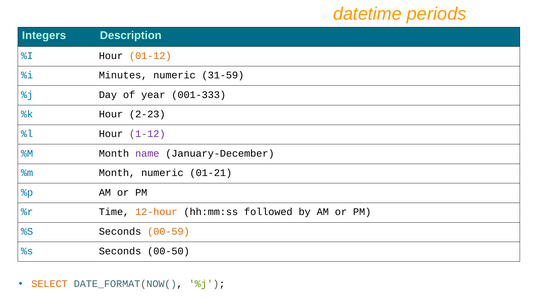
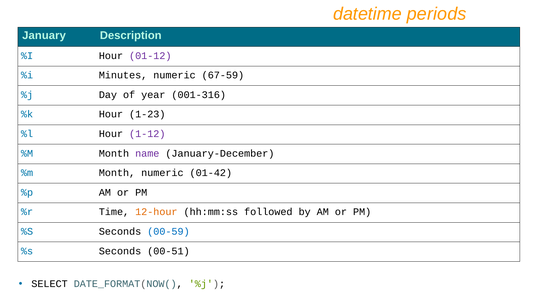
Integers: Integers -> January
01-12 colour: orange -> purple
31-59: 31-59 -> 67-59
001-333: 001-333 -> 001-316
2-23: 2-23 -> 1-23
01-21: 01-21 -> 01-42
00-59 colour: orange -> blue
00-50: 00-50 -> 00-51
SELECT colour: orange -> black
